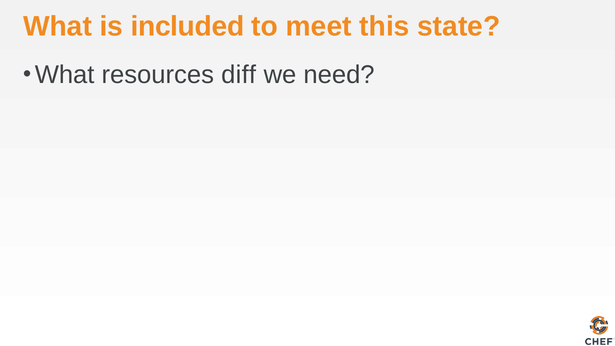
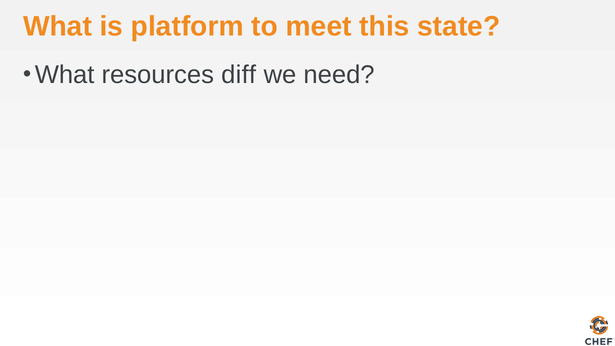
included: included -> platform
